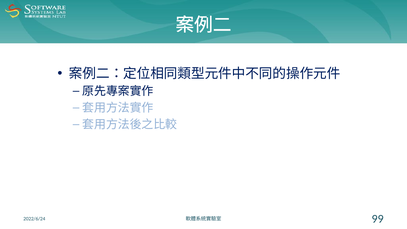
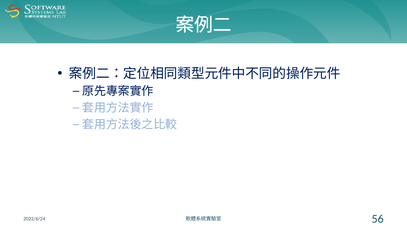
99: 99 -> 56
